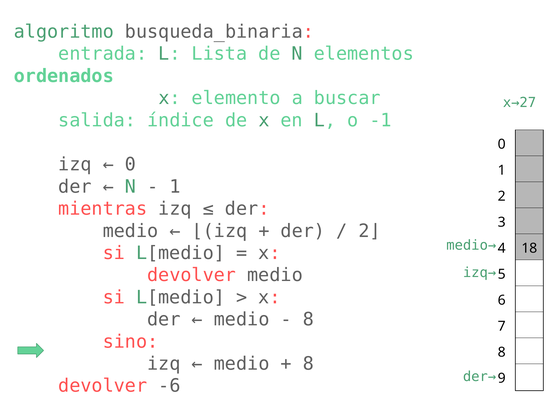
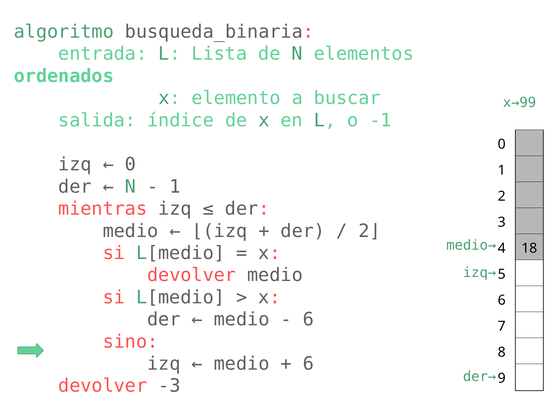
x→27: x→27 -> x→99
8 at (308, 320): 8 -> 6
8 at (308, 364): 8 -> 6
-6: -6 -> -3
